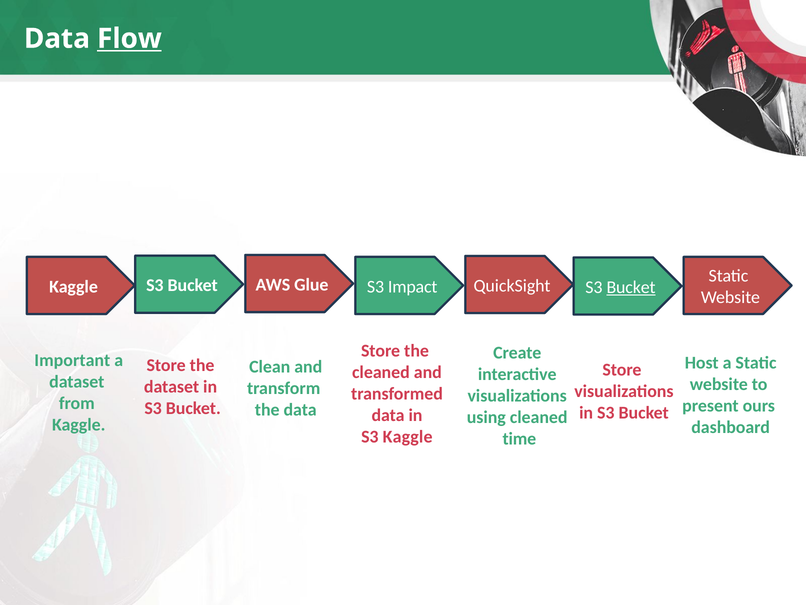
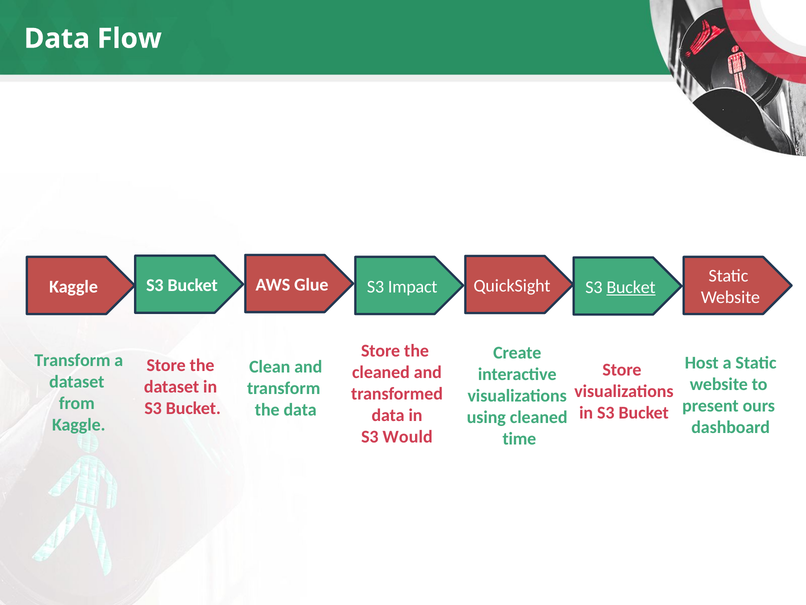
Flow underline: present -> none
Important at (72, 360): Important -> Transform
S3 Kaggle: Kaggle -> Would
